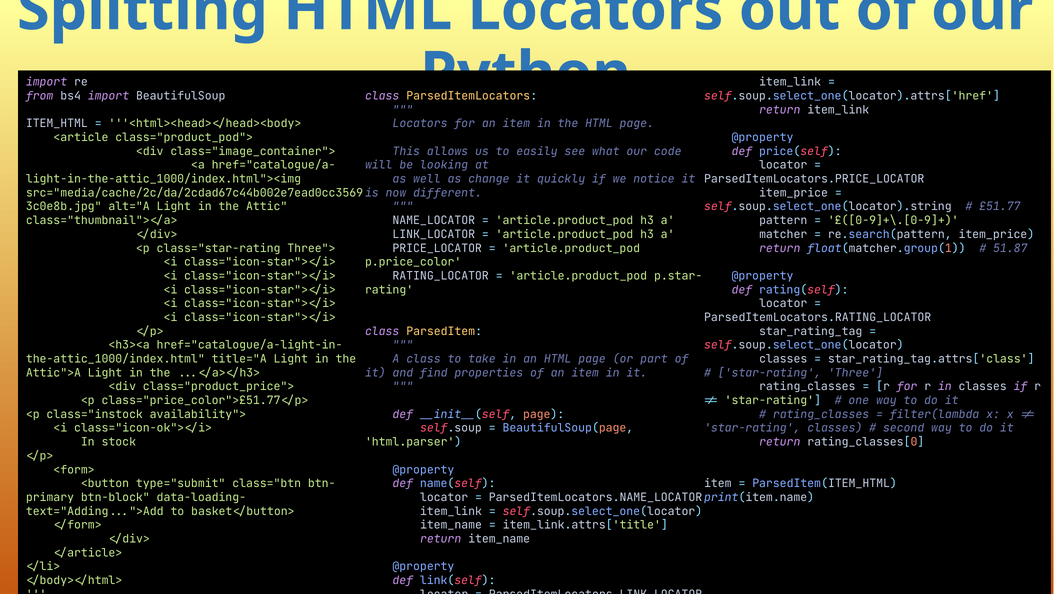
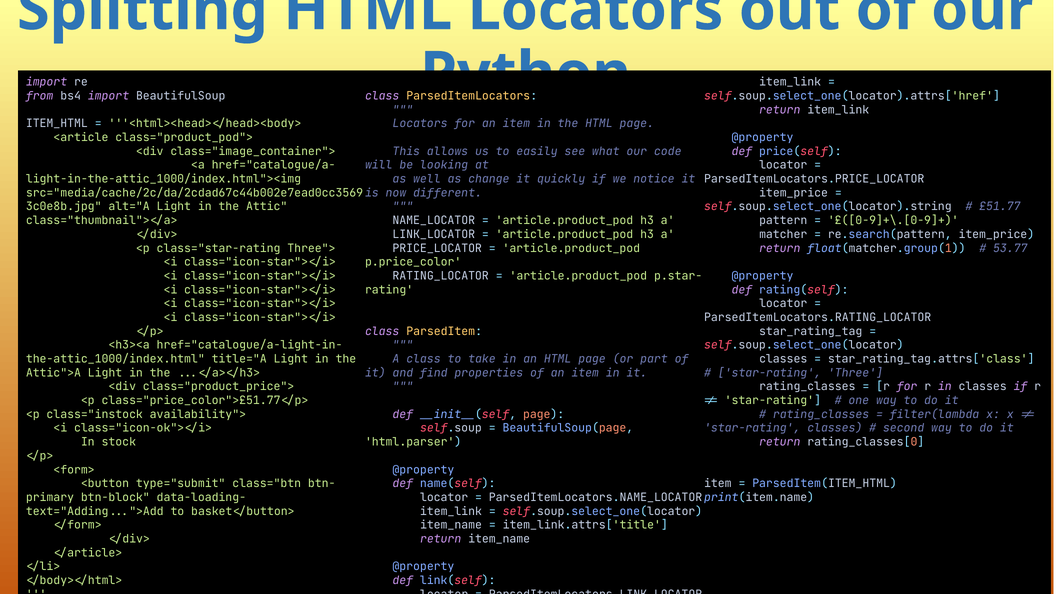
51.87: 51.87 -> 53.77
